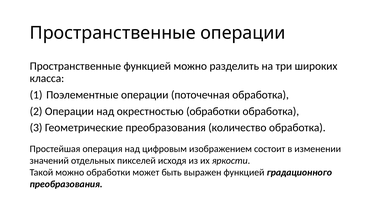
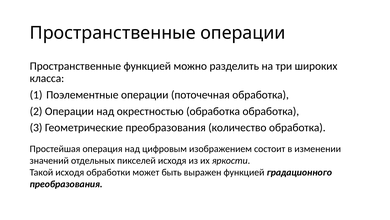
окрестностью обработки: обработки -> обработка
Такой можно: можно -> исходя
